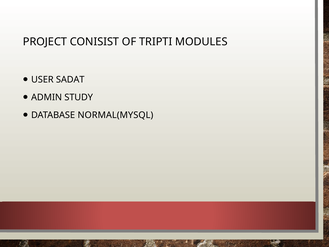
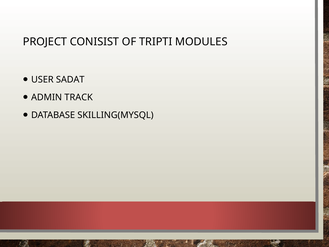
STUDY: STUDY -> TRACK
NORMAL(MYSQL: NORMAL(MYSQL -> SKILLING(MYSQL
